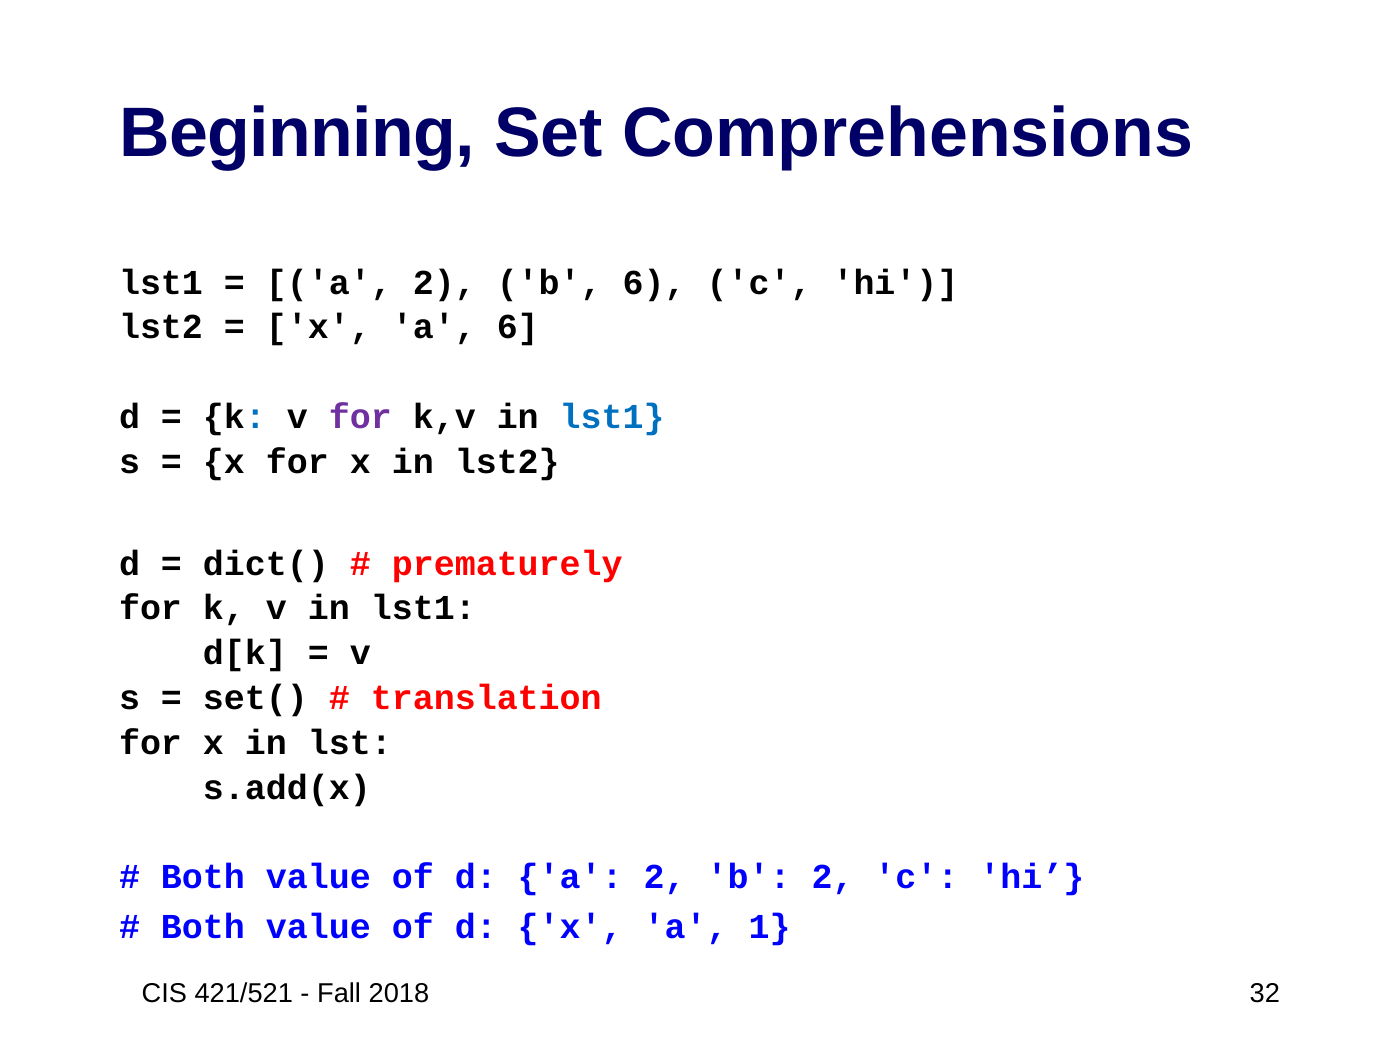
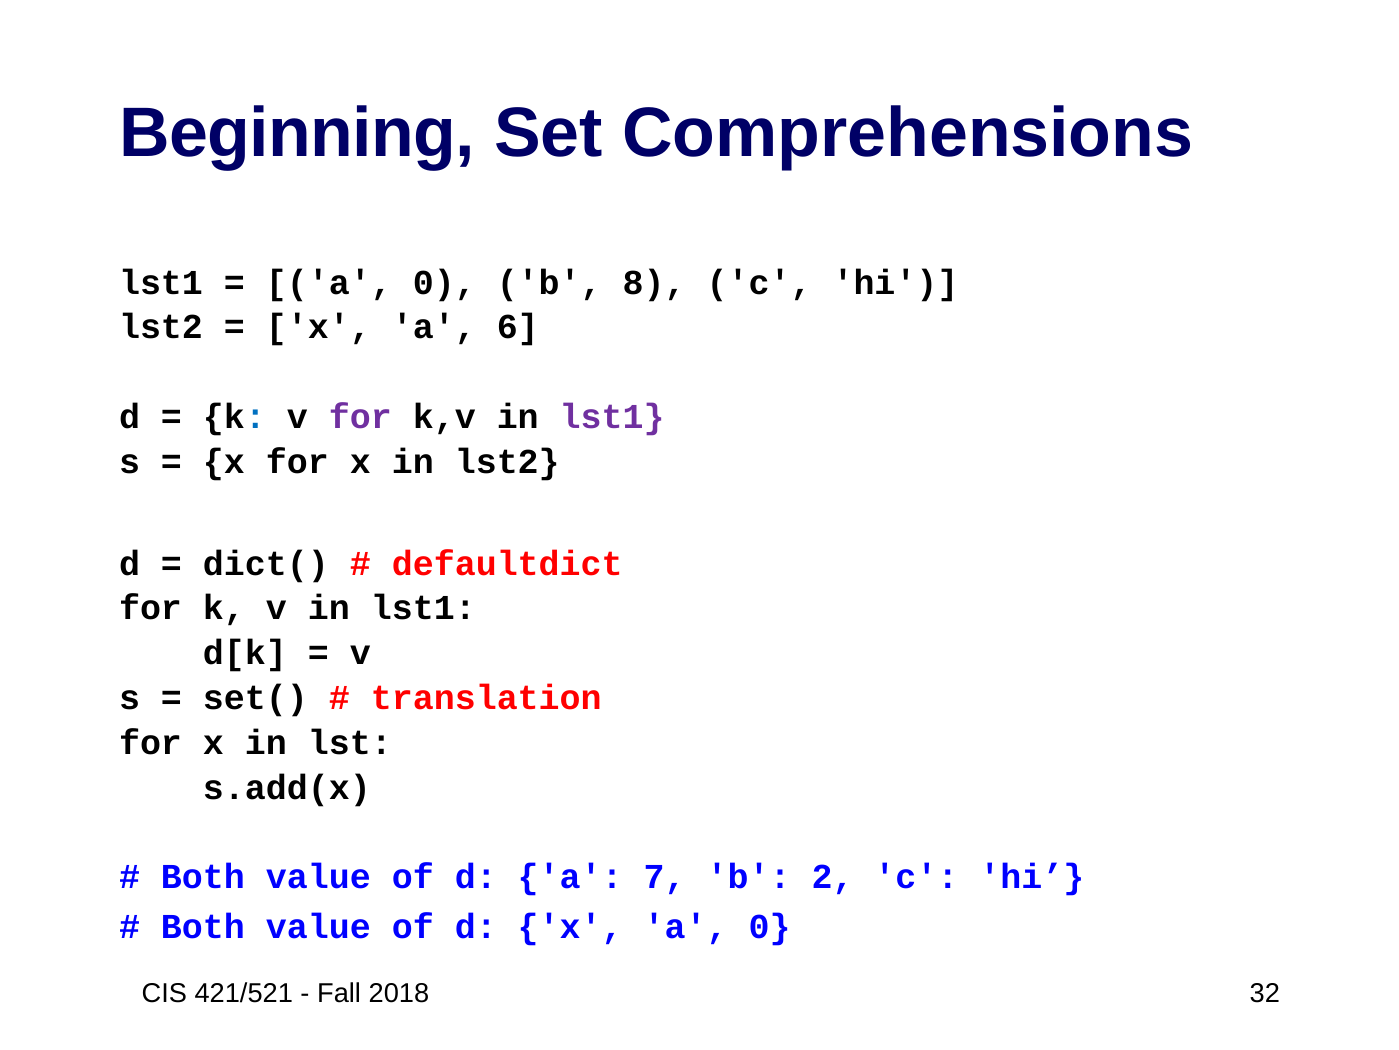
2 at (444, 282): 2 -> 0
b 6: 6 -> 8
lst1 at (612, 417) colour: blue -> purple
prematurely: prematurely -> defaultdict
d a 2: 2 -> 7
x a 1: 1 -> 0
